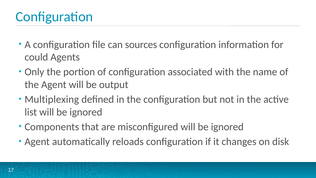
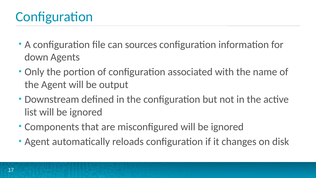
could: could -> down
Multiplexing: Multiplexing -> Downstream
